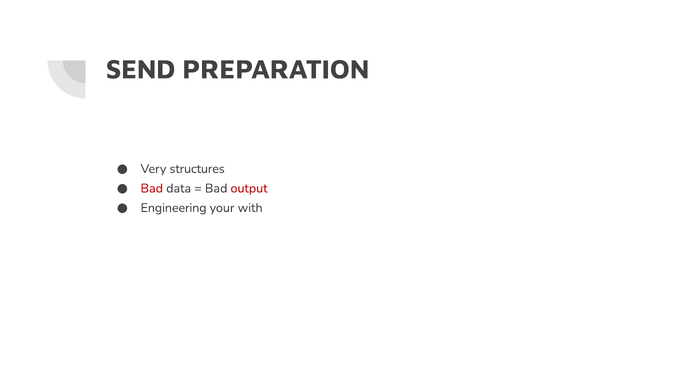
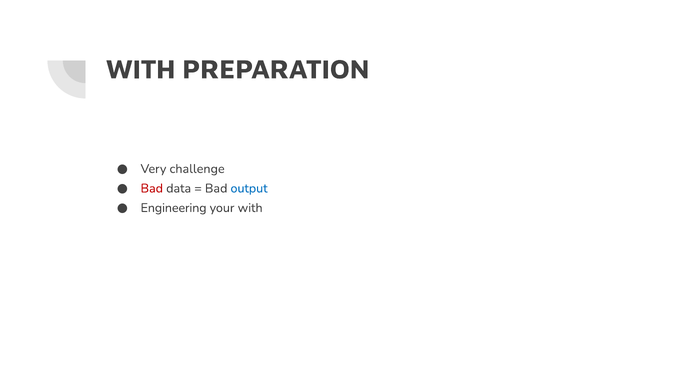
SEND at (141, 70): SEND -> WITH
structures: structures -> challenge
output colour: red -> blue
